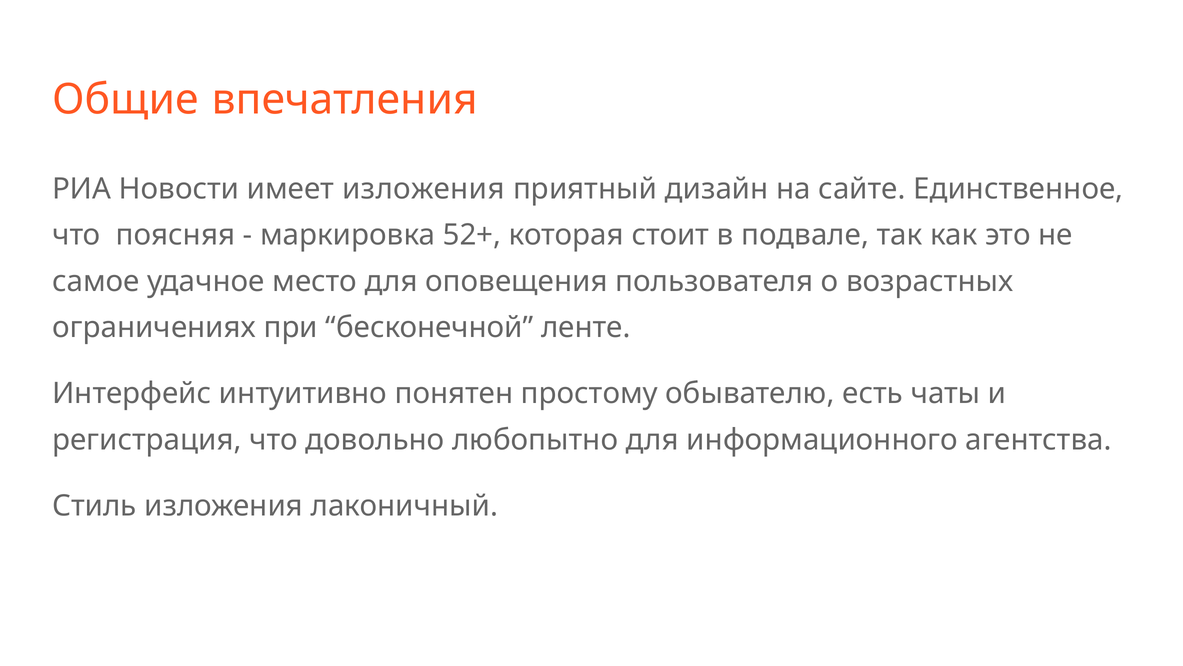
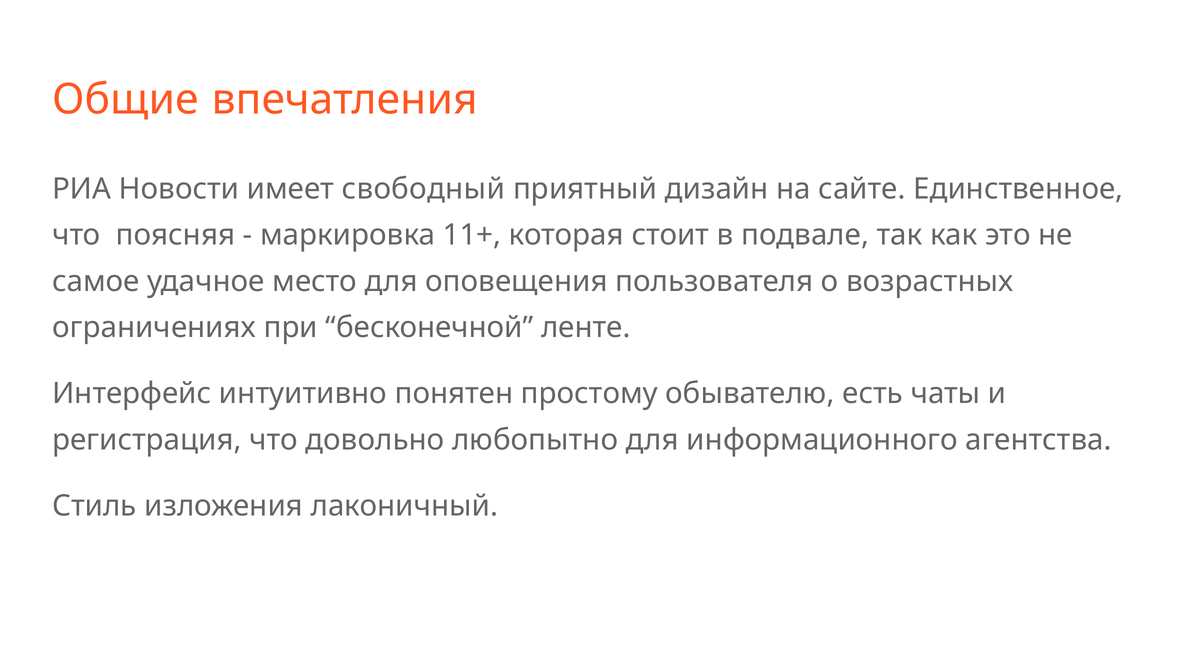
имеет изложения: изложения -> свободный
52+: 52+ -> 11+
